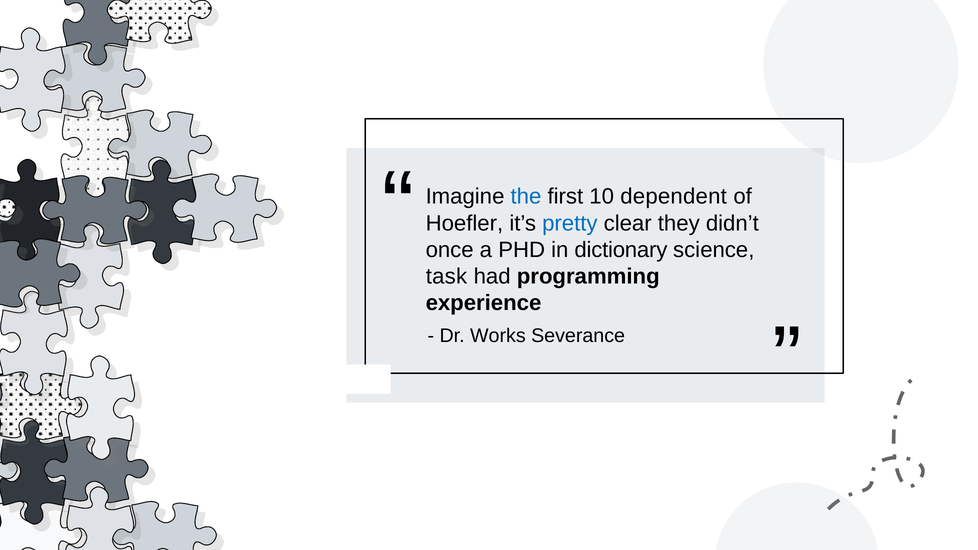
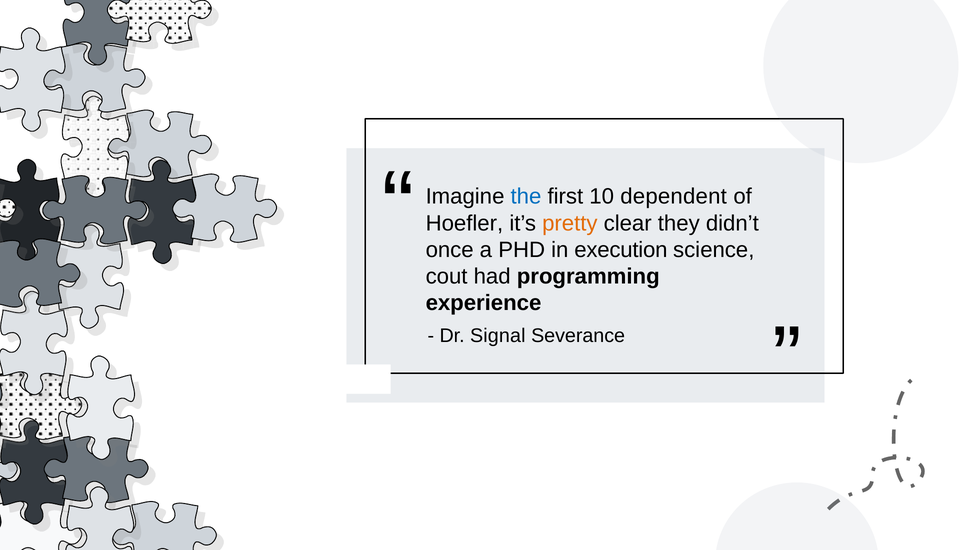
pretty colour: blue -> orange
dictionary: dictionary -> execution
task: task -> cout
Works: Works -> Signal
